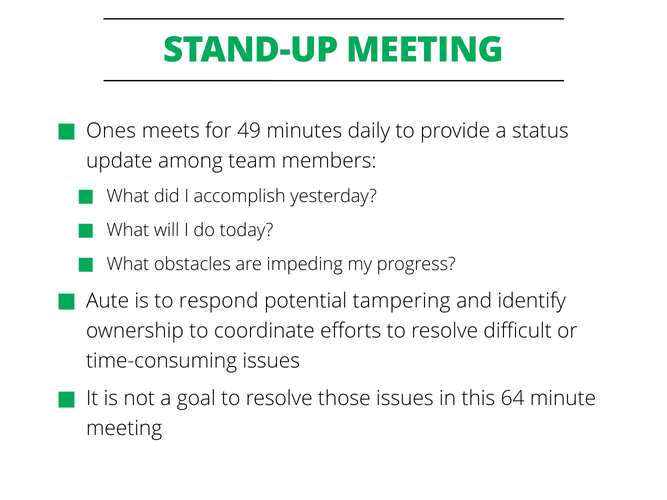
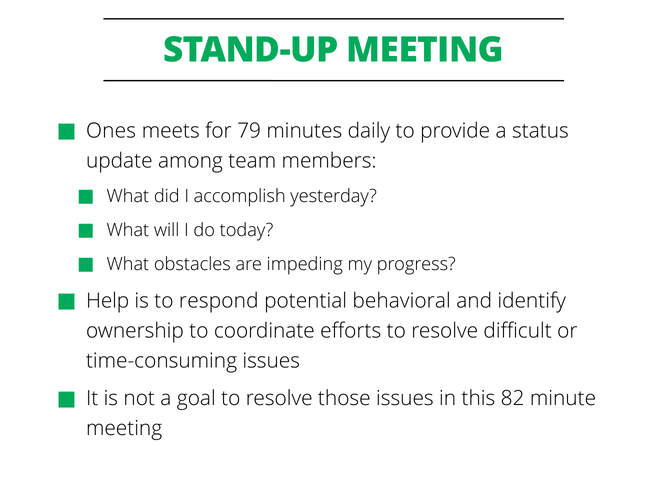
49: 49 -> 79
Aute: Aute -> Help
tampering: tampering -> behavioral
64: 64 -> 82
